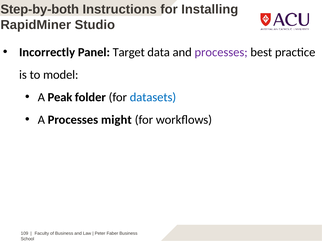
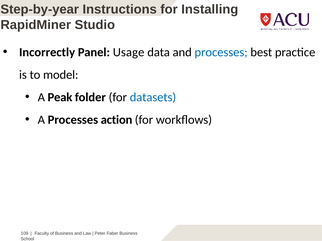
Step-by-both: Step-by-both -> Step-by-year
Target: Target -> Usage
processes at (221, 52) colour: purple -> blue
might: might -> action
